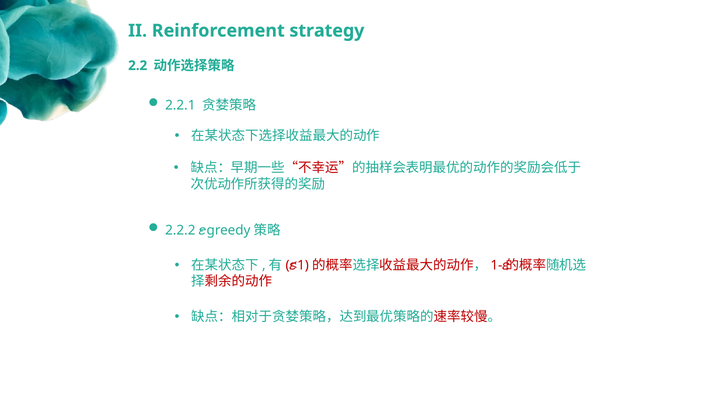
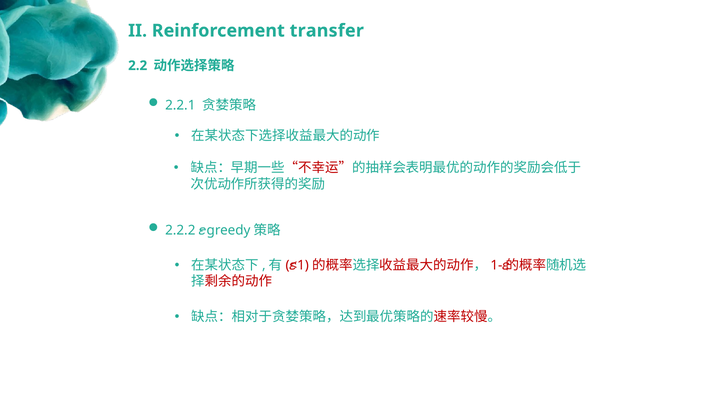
strategy: strategy -> transfer
